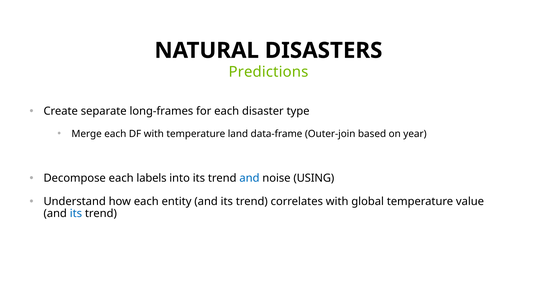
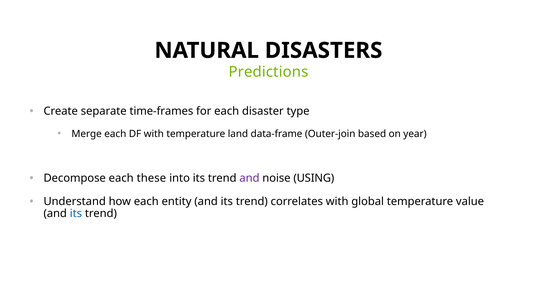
long-frames: long-frames -> time-frames
labels: labels -> these
and at (249, 178) colour: blue -> purple
